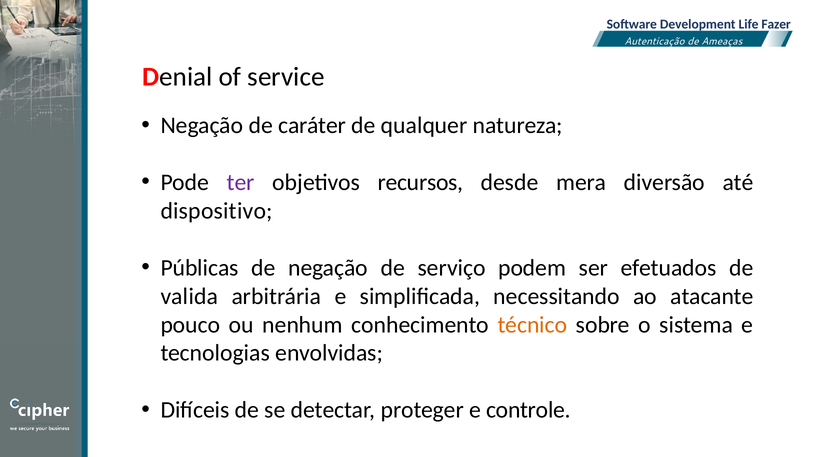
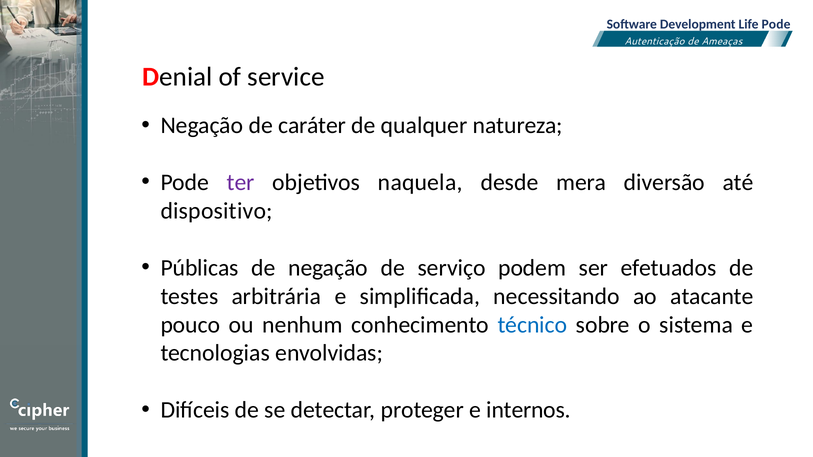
Life Fazer: Fazer -> Pode
recursos: recursos -> naquela
valida: valida -> testes
técnico colour: orange -> blue
controle: controle -> internos
